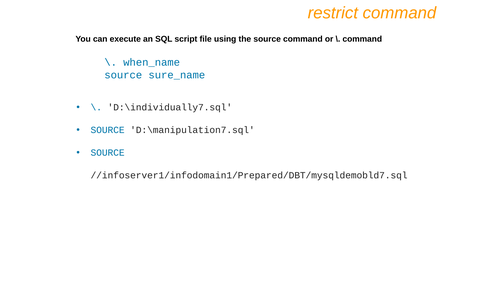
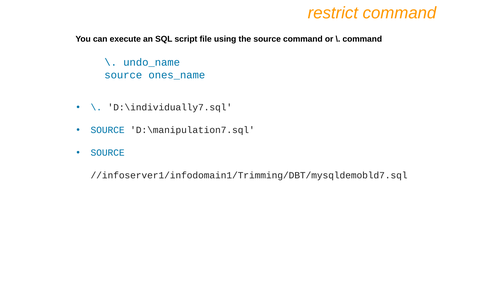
when_name: when_name -> undo_name
sure_name: sure_name -> ones_name
//infoserver1/infodomain1/Prepared/DBT/mysqldemobld7.sql: //infoserver1/infodomain1/Prepared/DBT/mysqldemobld7.sql -> //infoserver1/infodomain1/Trimming/DBT/mysqldemobld7.sql
